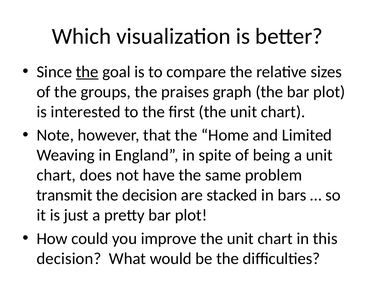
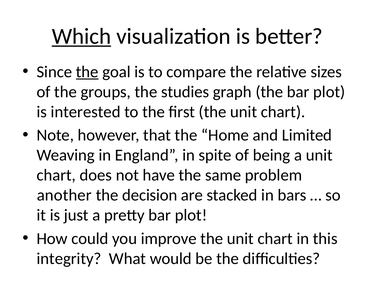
Which underline: none -> present
praises: praises -> studies
transmit: transmit -> another
decision at (69, 259): decision -> integrity
